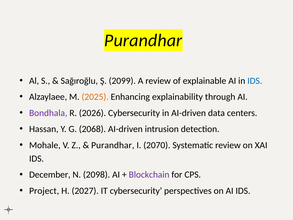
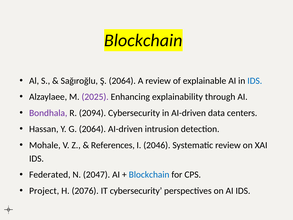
Purandhar at (143, 40): Purandhar -> Blockchain
Ş 2099: 2099 -> 2064
2025 colour: orange -> purple
2026: 2026 -> 2094
G 2068: 2068 -> 2064
Purandhar at (113, 145): Purandhar -> References
2070: 2070 -> 2046
December: December -> Federated
2098: 2098 -> 2047
Blockchain at (149, 174) colour: purple -> blue
2027: 2027 -> 2076
